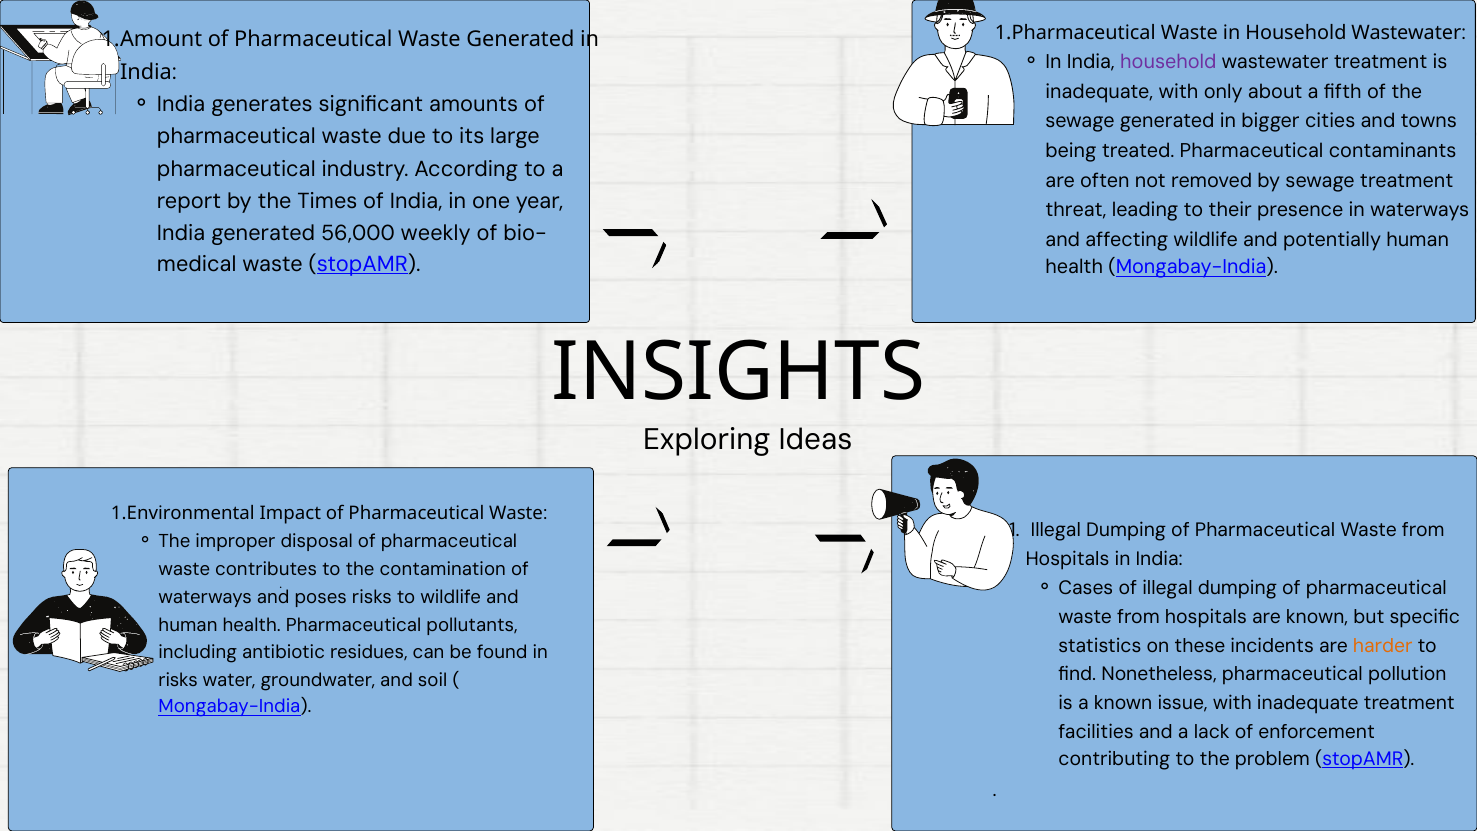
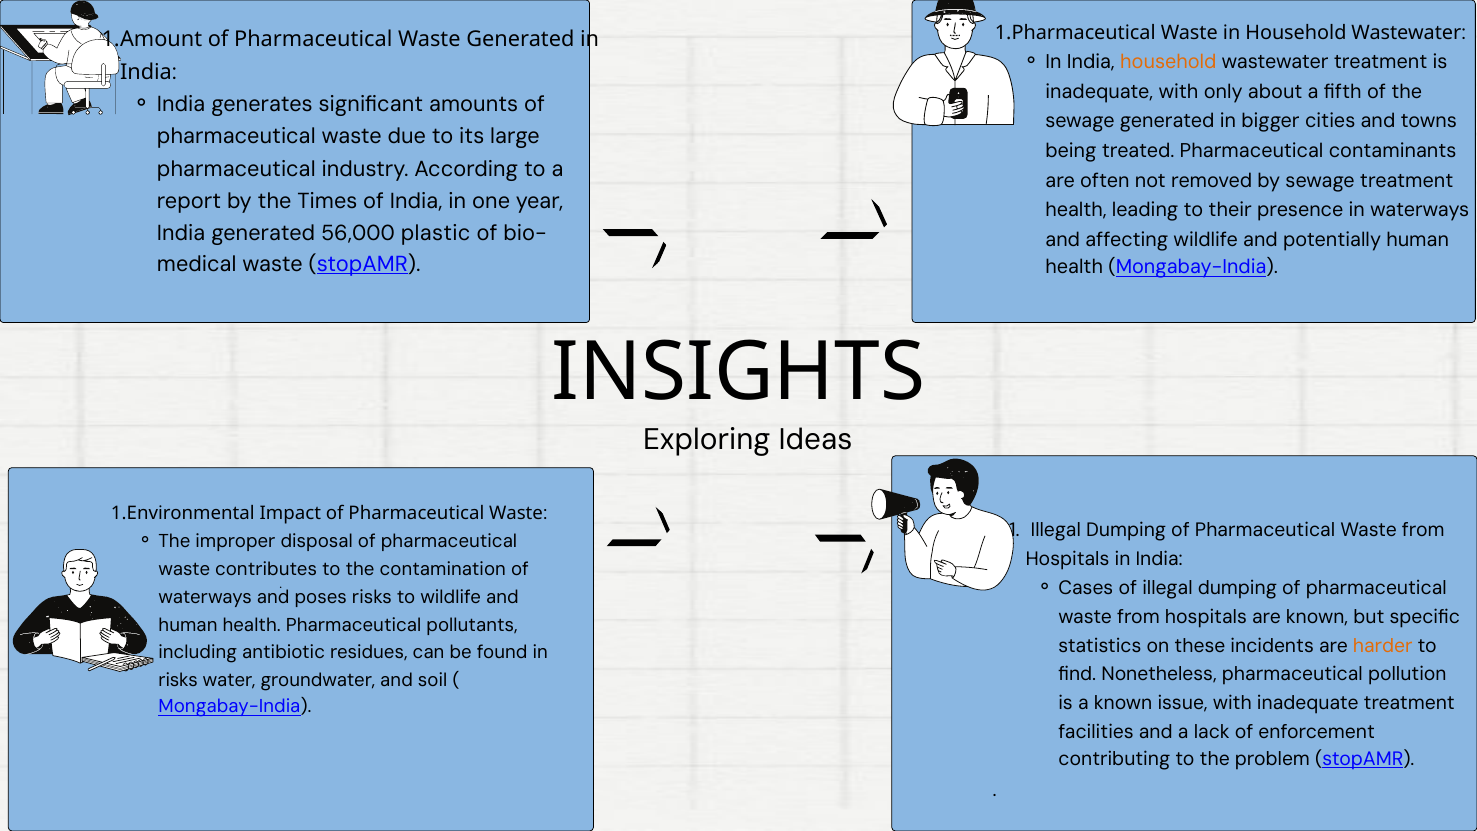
household at (1168, 62) colour: purple -> orange
threat at (1076, 210): threat -> health
weekly: weekly -> plastic
